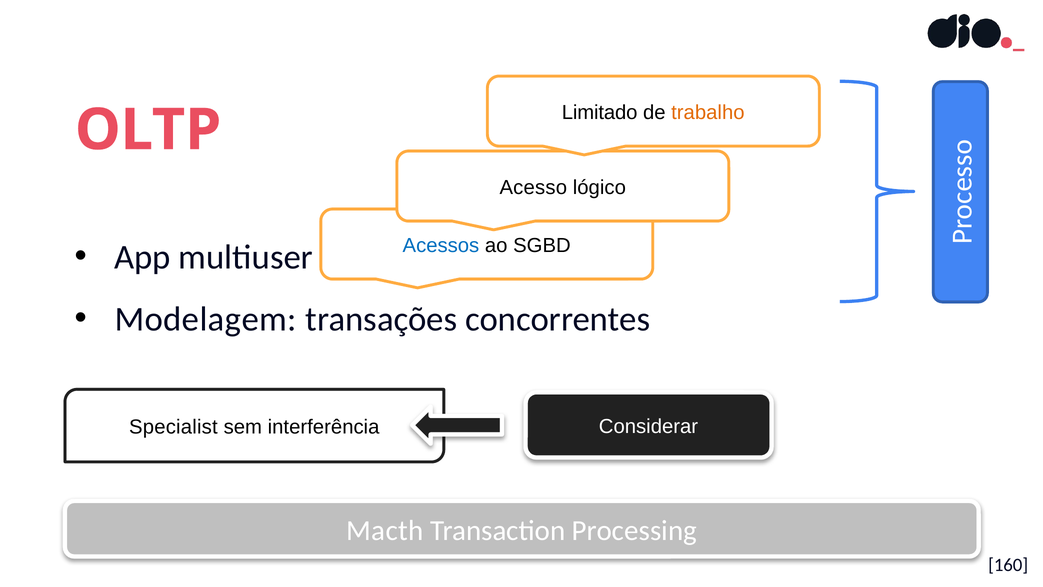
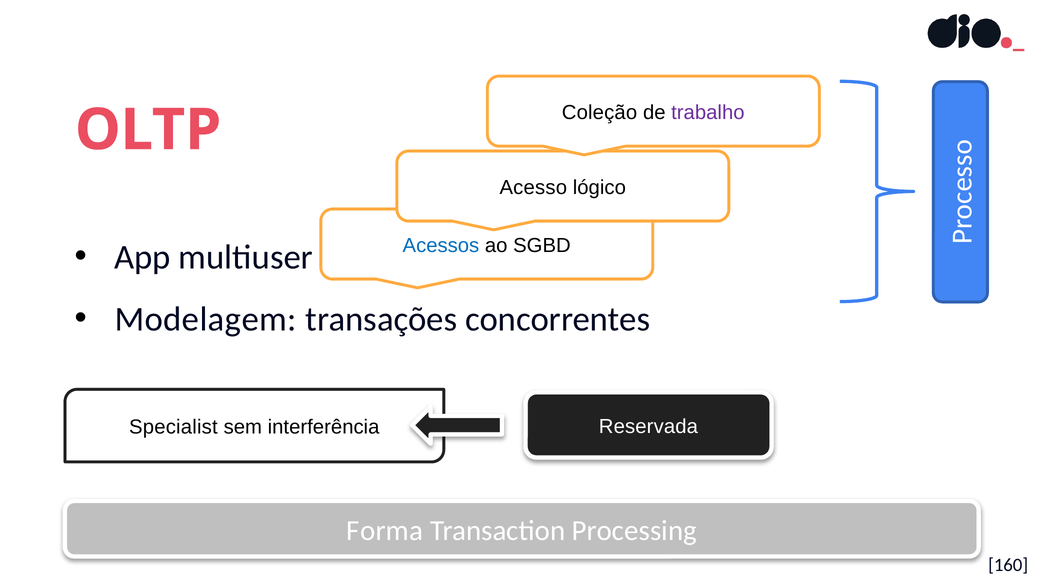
Limitado: Limitado -> Coleção
trabalho colour: orange -> purple
Considerar: Considerar -> Reservada
Macth: Macth -> Forma
